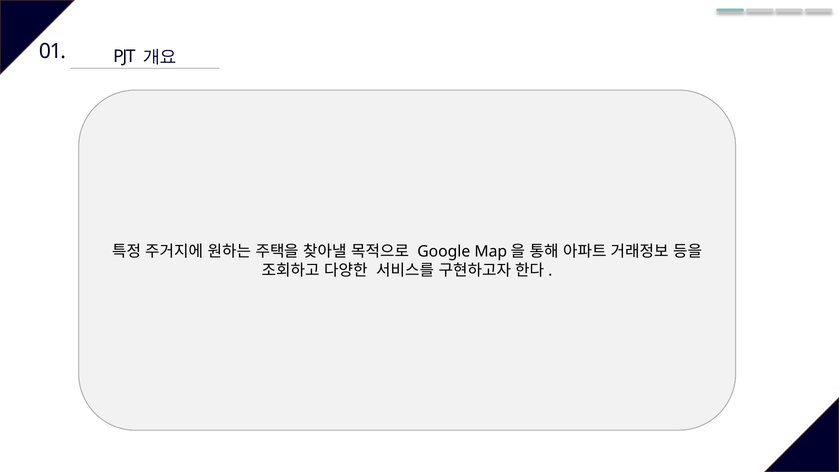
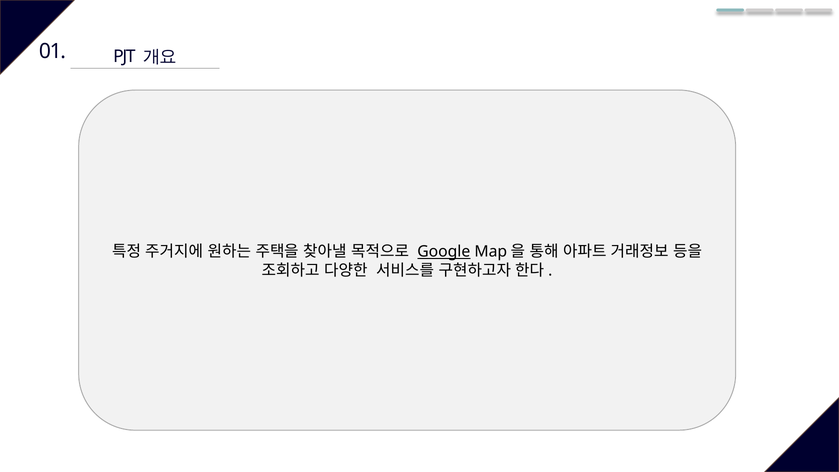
Google underline: none -> present
